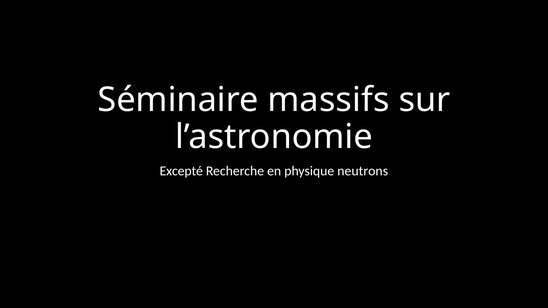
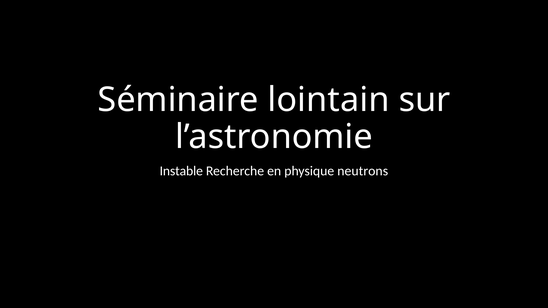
massifs: massifs -> lointain
Excepté: Excepté -> Instable
